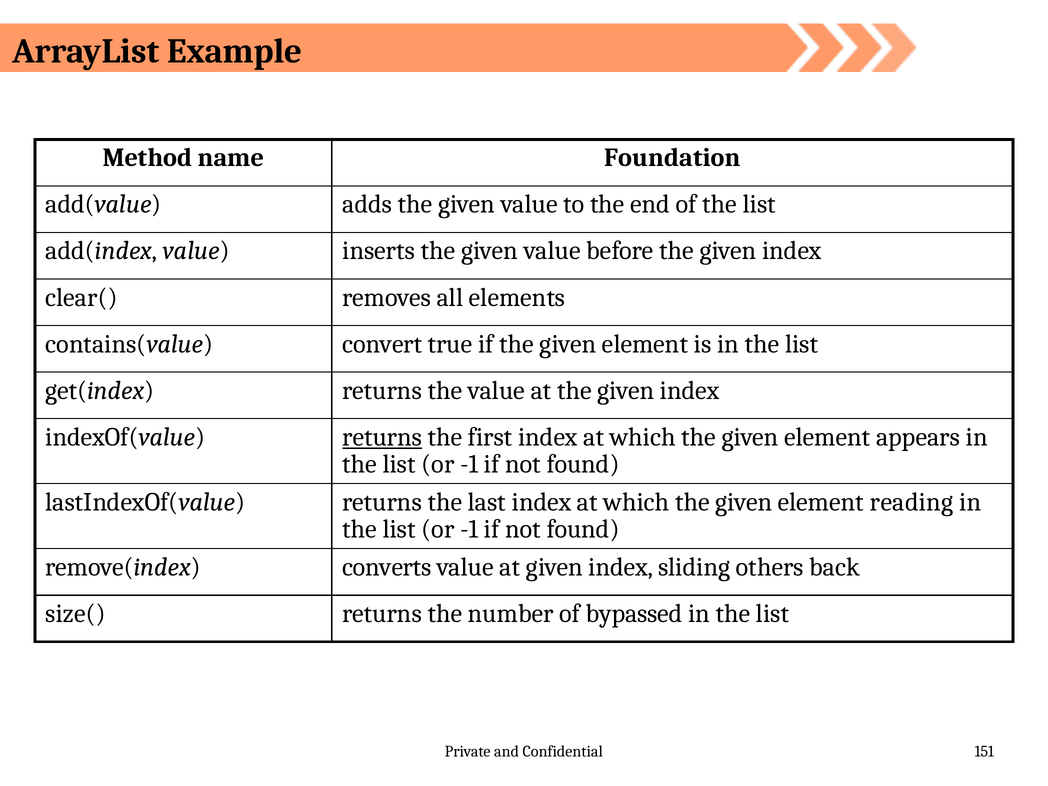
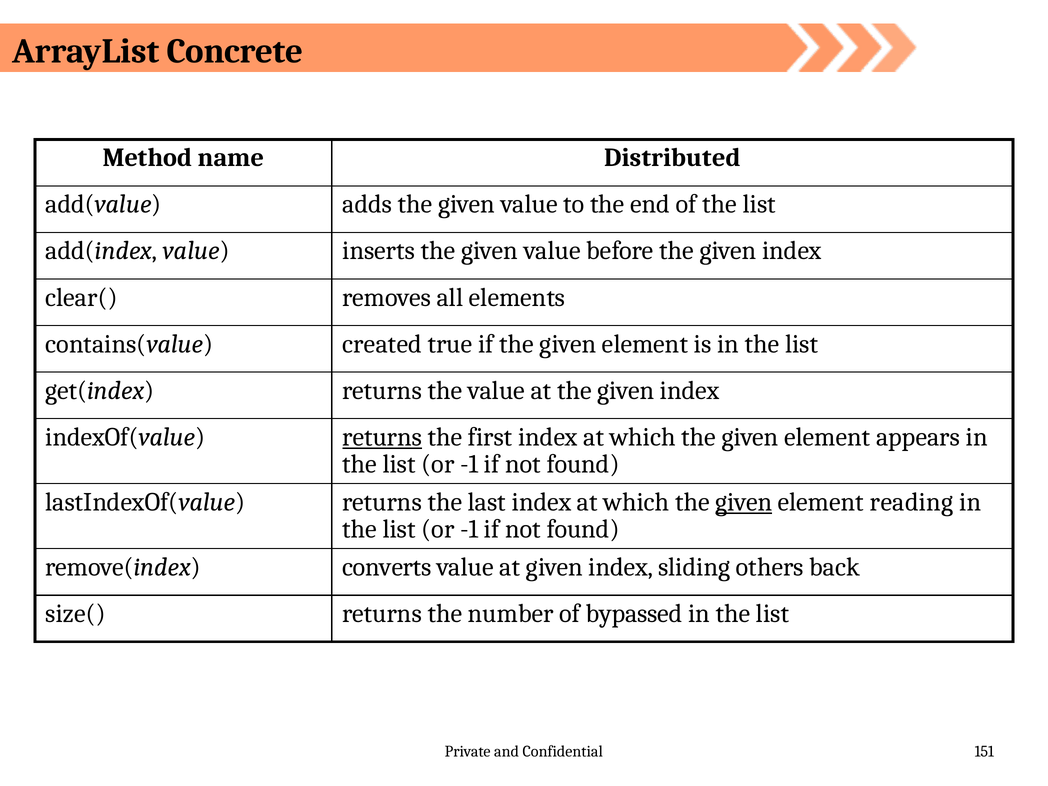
Example: Example -> Concrete
Foundation: Foundation -> Distributed
convert: convert -> created
given at (744, 502) underline: none -> present
